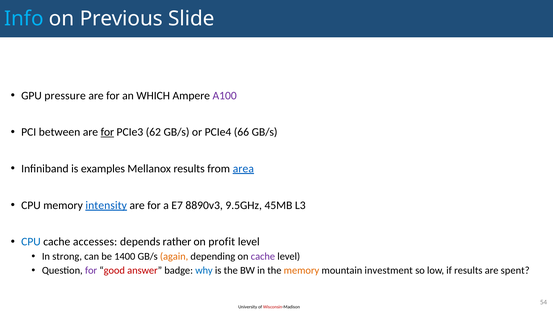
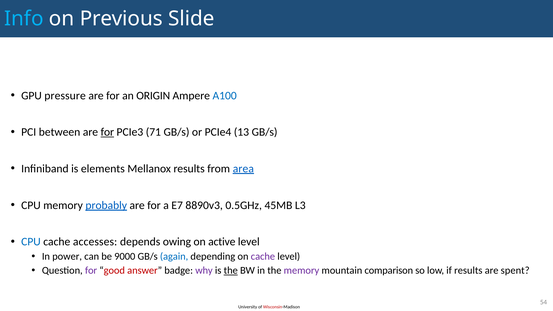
WHICH: WHICH -> ORIGIN
A100 colour: purple -> blue
62: 62 -> 71
66: 66 -> 13
examples: examples -> elements
intensity: intensity -> probably
9.5GHz: 9.5GHz -> 0.5GHz
rather: rather -> owing
profit: profit -> active
strong: strong -> power
1400: 1400 -> 9000
again colour: orange -> blue
why colour: blue -> purple
the at (231, 271) underline: none -> present
memory at (301, 271) colour: orange -> purple
investment: investment -> comparison
